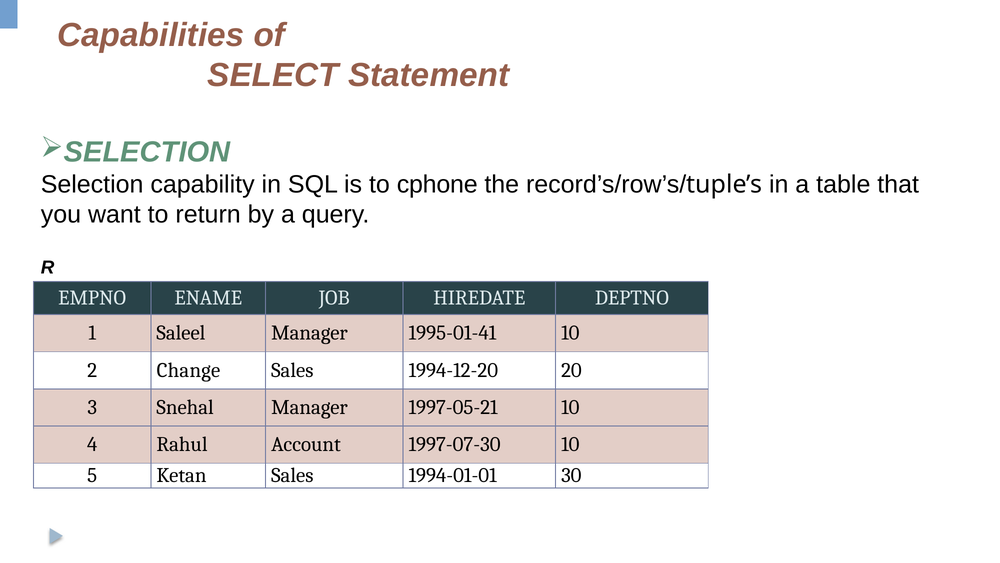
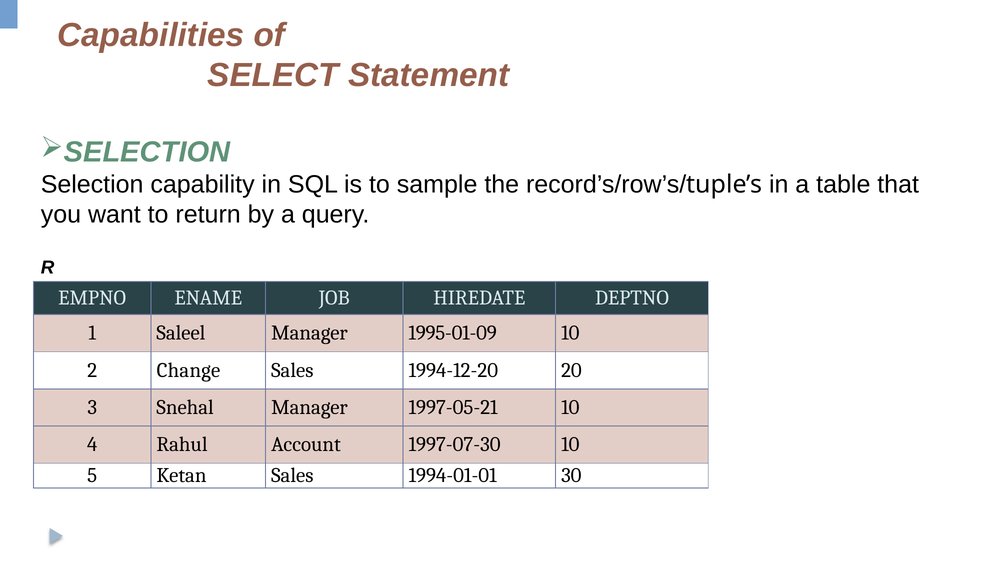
cphone: cphone -> sample
1995-01-41: 1995-01-41 -> 1995-01-09
